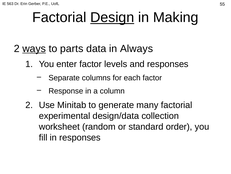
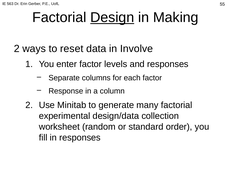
ways underline: present -> none
parts: parts -> reset
Always: Always -> Involve
